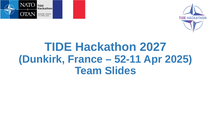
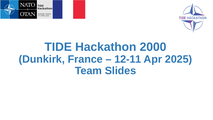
2027: 2027 -> 2000
52-11: 52-11 -> 12-11
